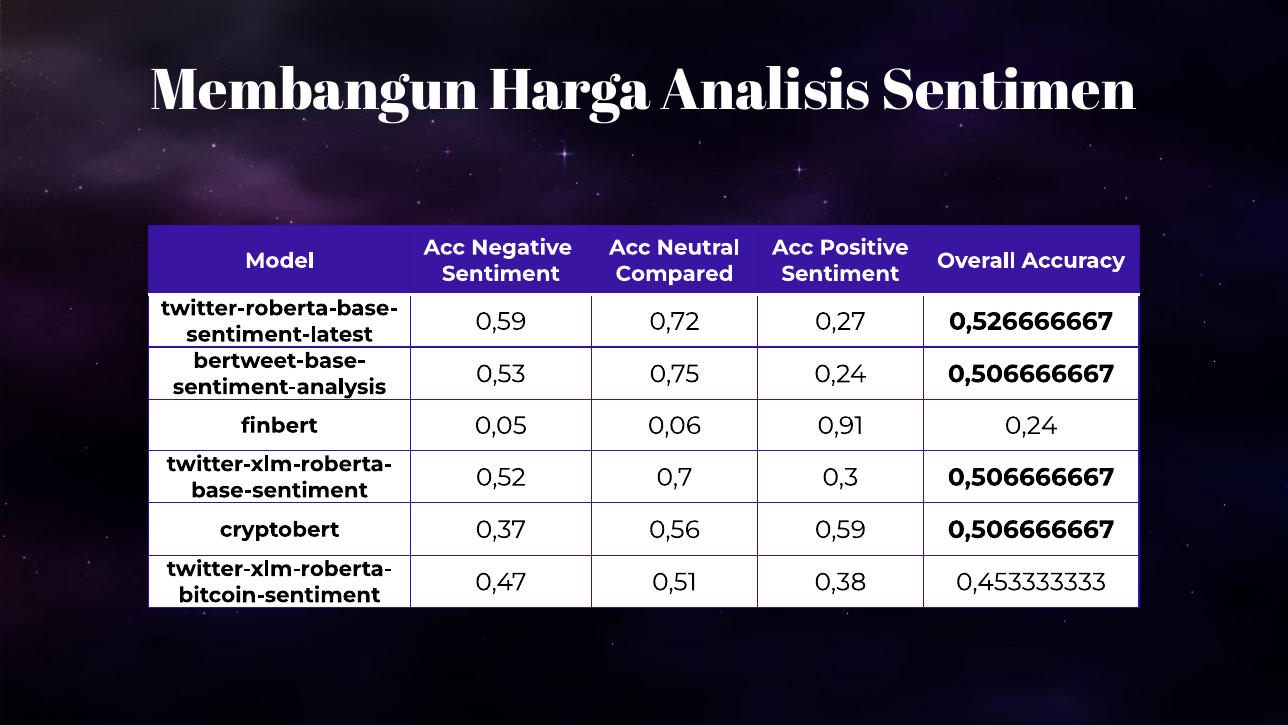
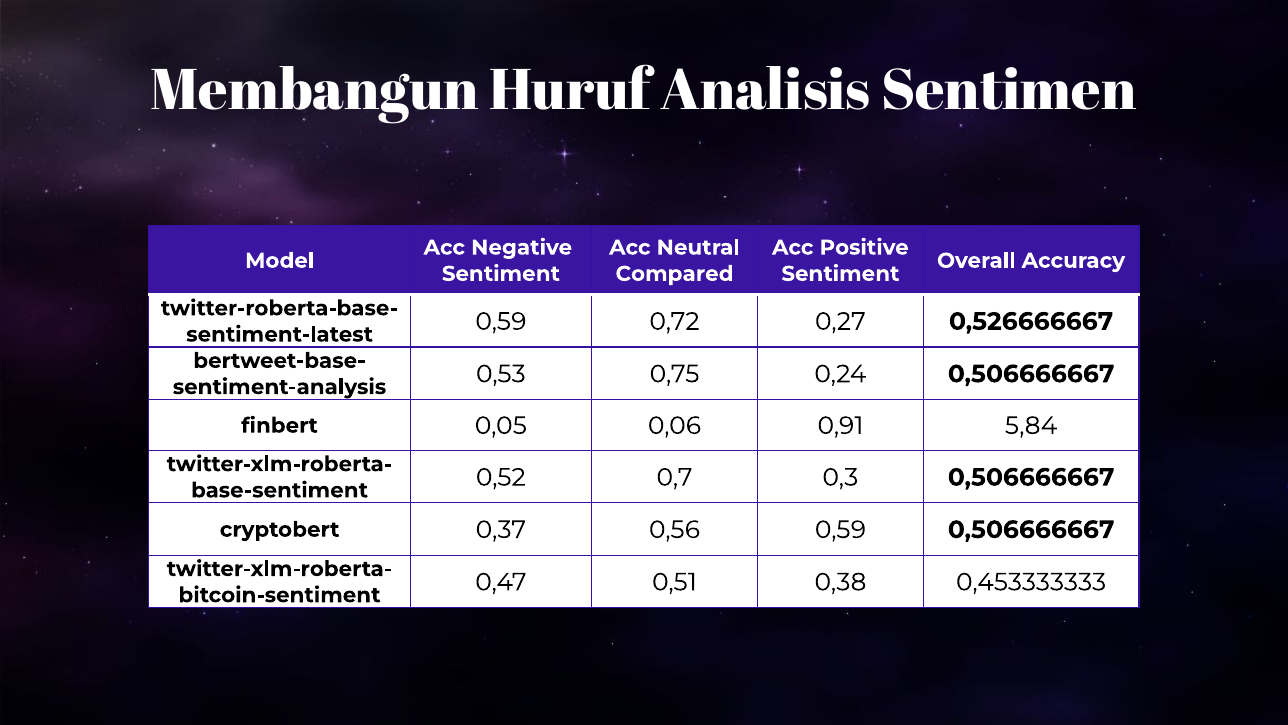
Harga: Harga -> Huruf
0,91 0,24: 0,24 -> 5,84
